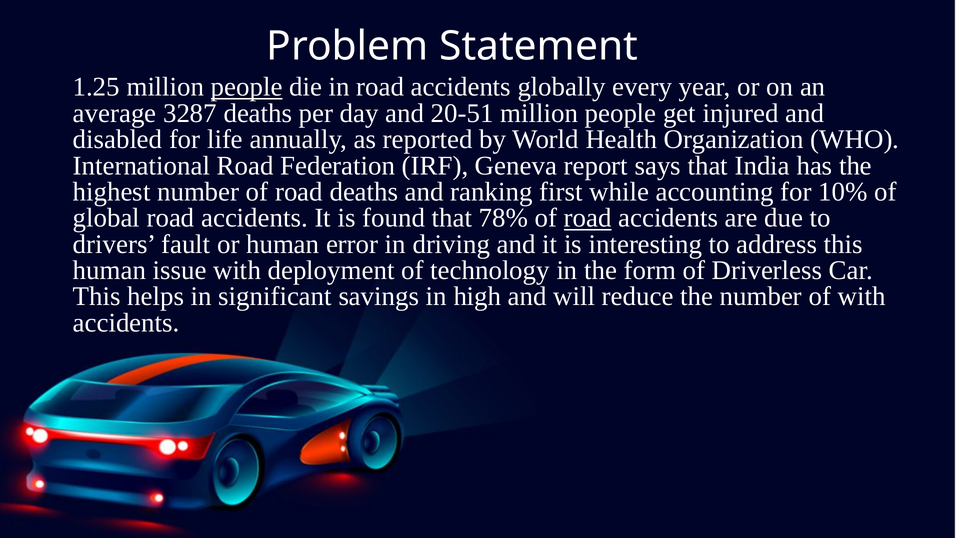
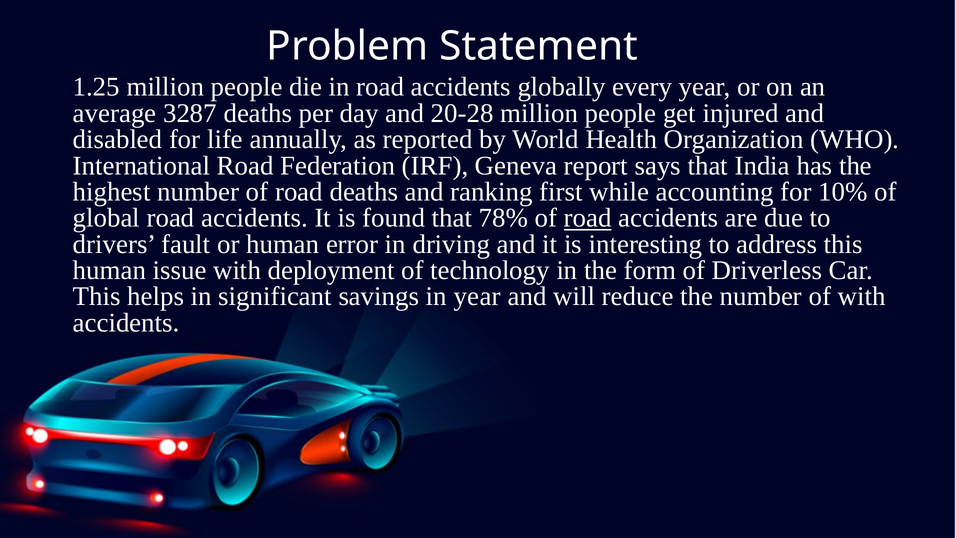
people at (247, 87) underline: present -> none
20-51: 20-51 -> 20-28
in high: high -> year
